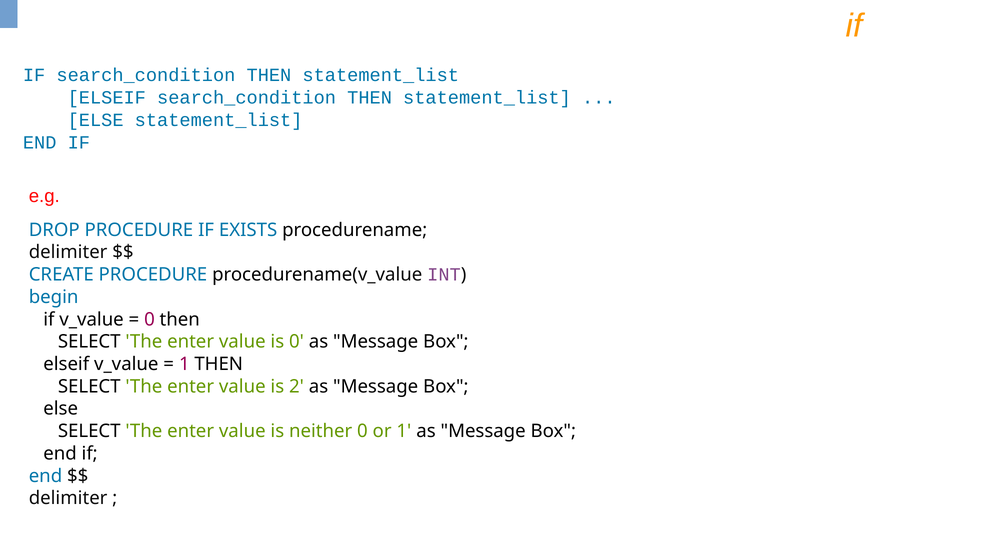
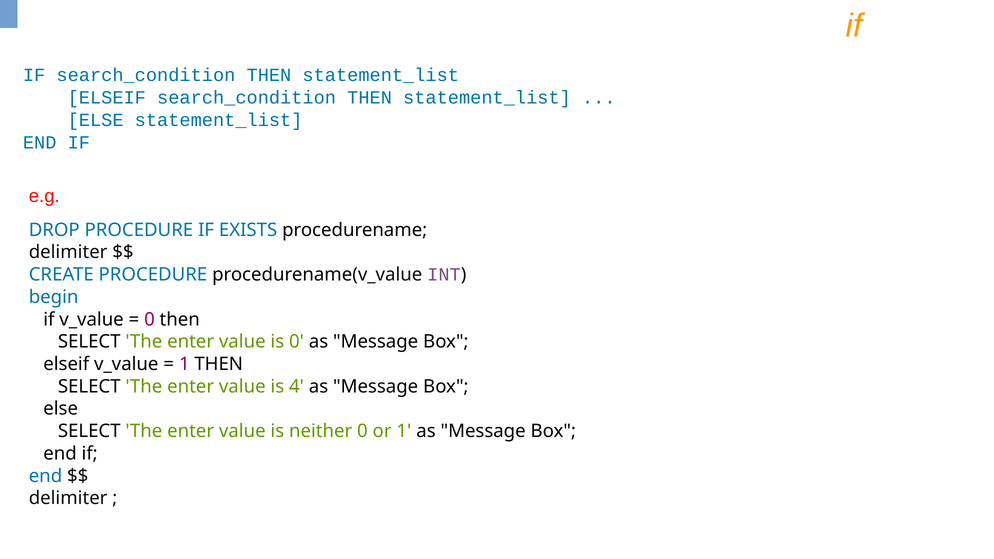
2: 2 -> 4
